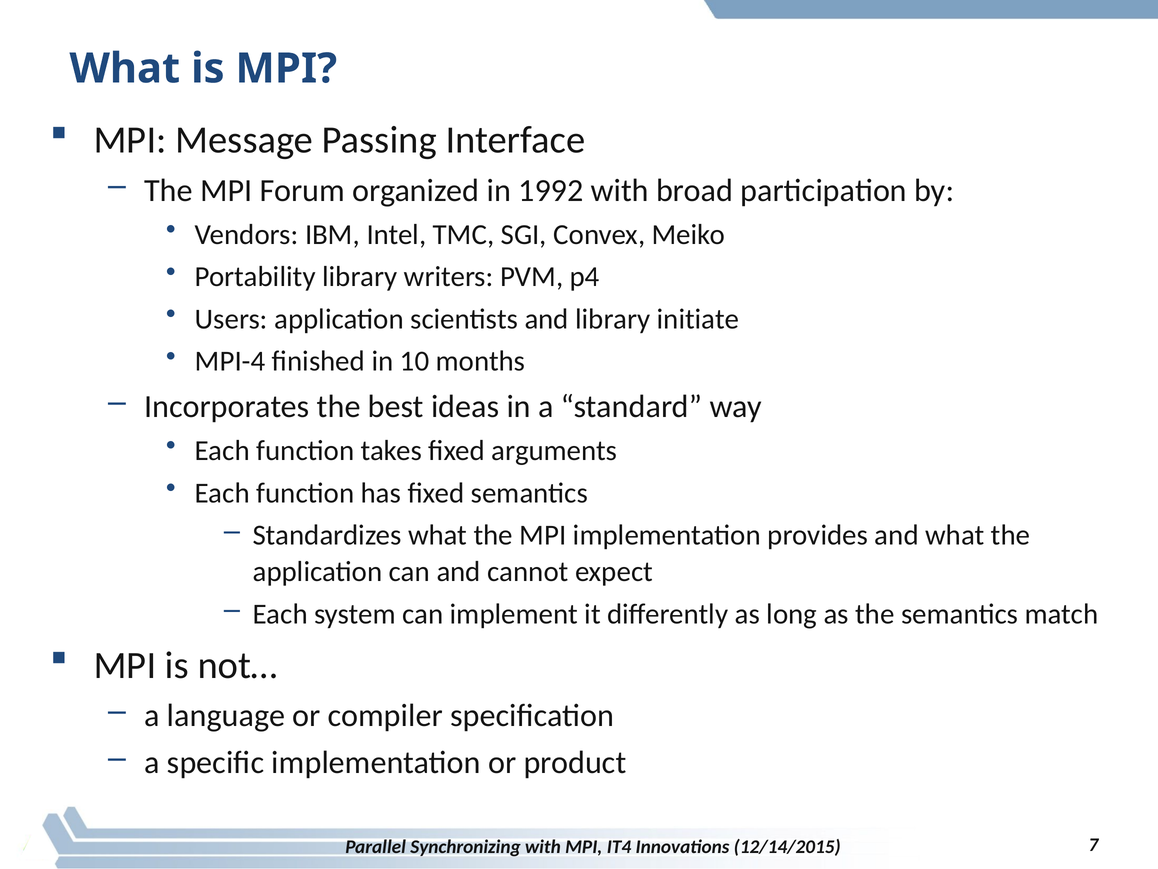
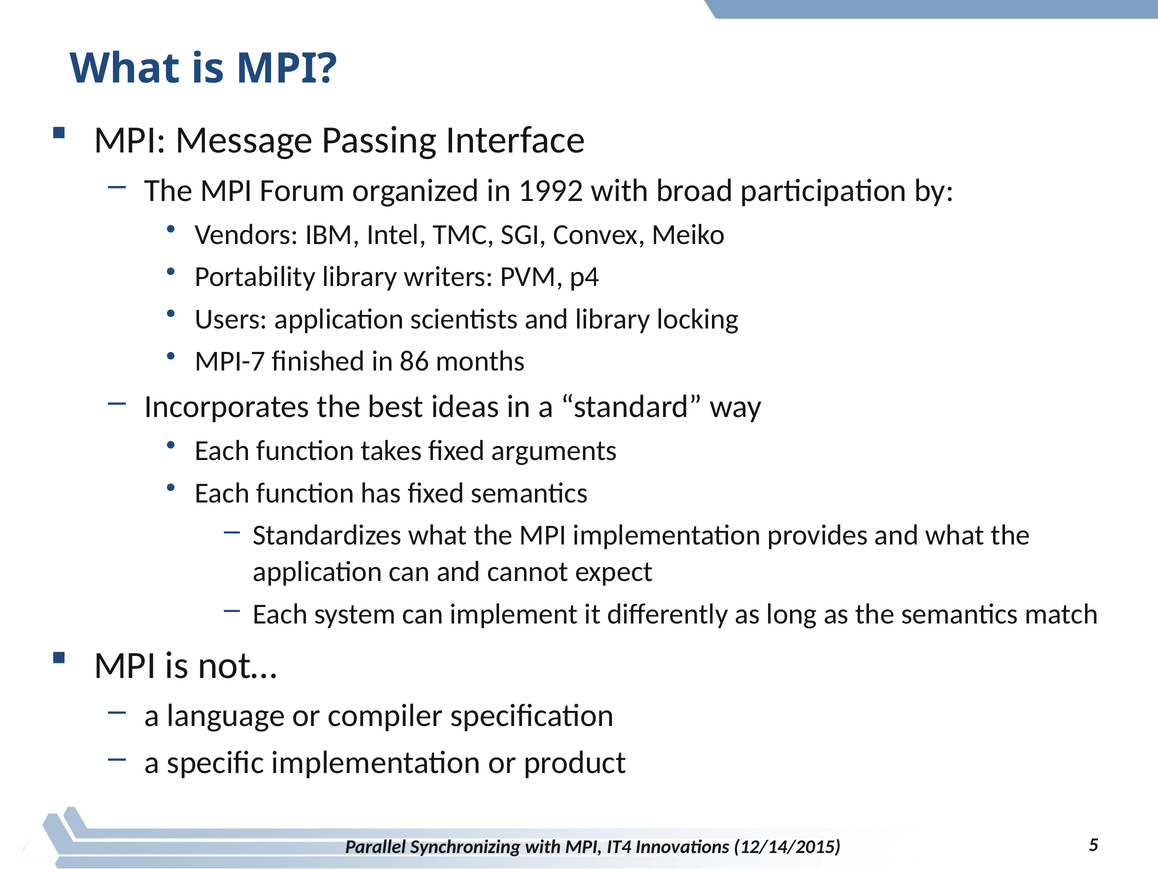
initiate: initiate -> locking
MPI-4: MPI-4 -> MPI-7
10: 10 -> 86
7: 7 -> 5
